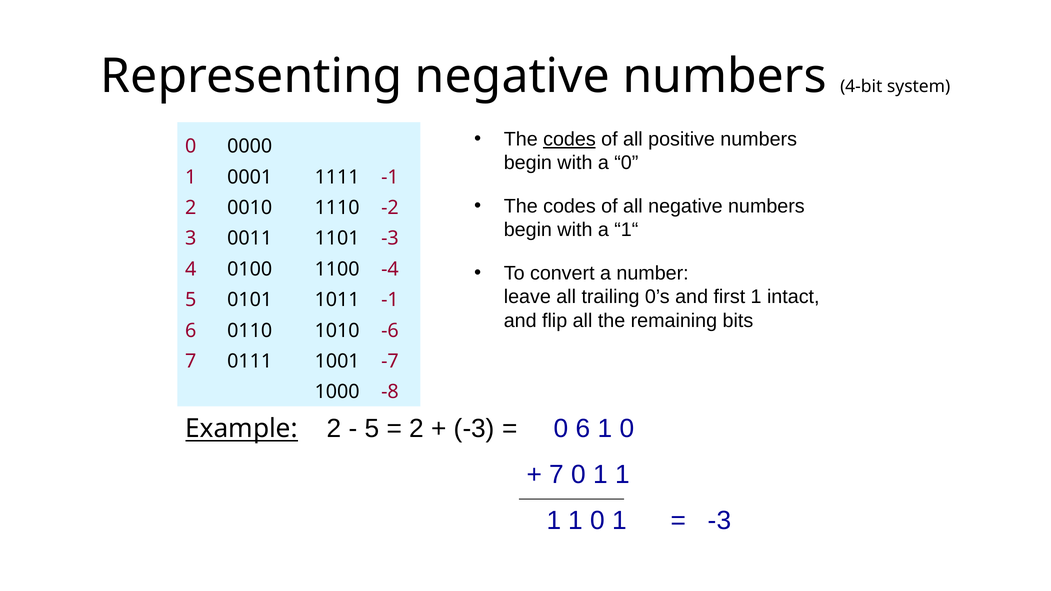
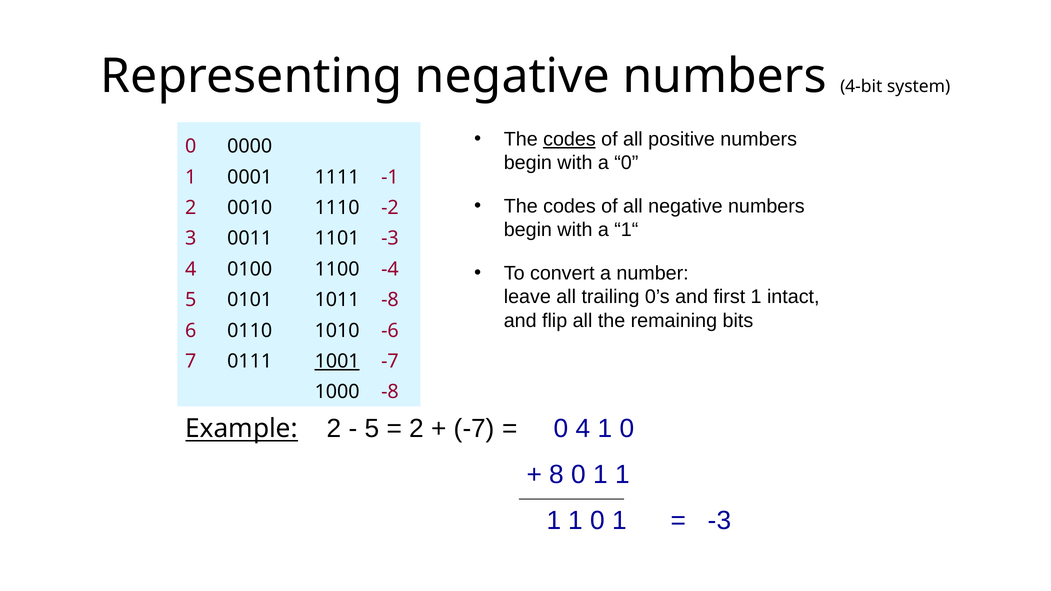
1011 -1: -1 -> -8
1001 underline: none -> present
-3 at (474, 429): -3 -> -7
0 6: 6 -> 4
7 at (557, 475): 7 -> 8
